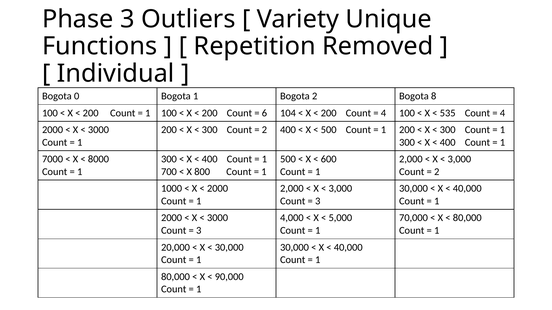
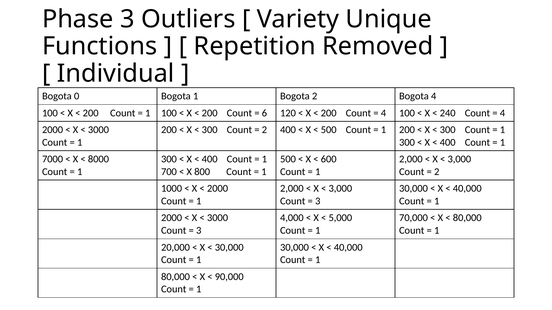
Bogota 8: 8 -> 4
104: 104 -> 120
535: 535 -> 240
